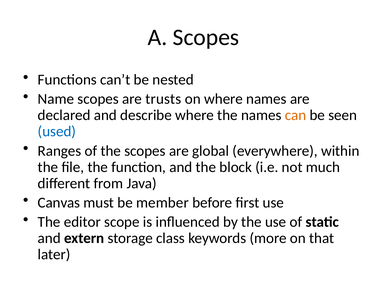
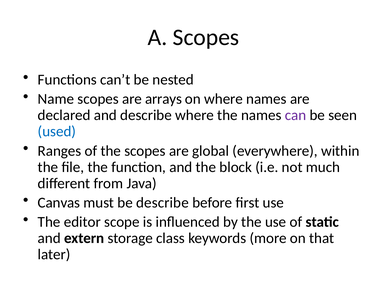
trusts: trusts -> arrays
can colour: orange -> purple
be member: member -> describe
